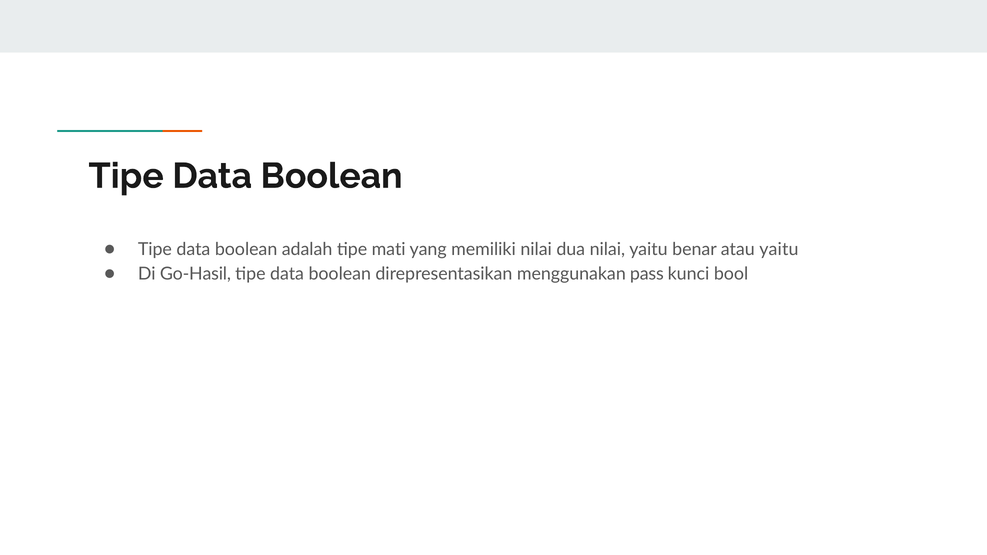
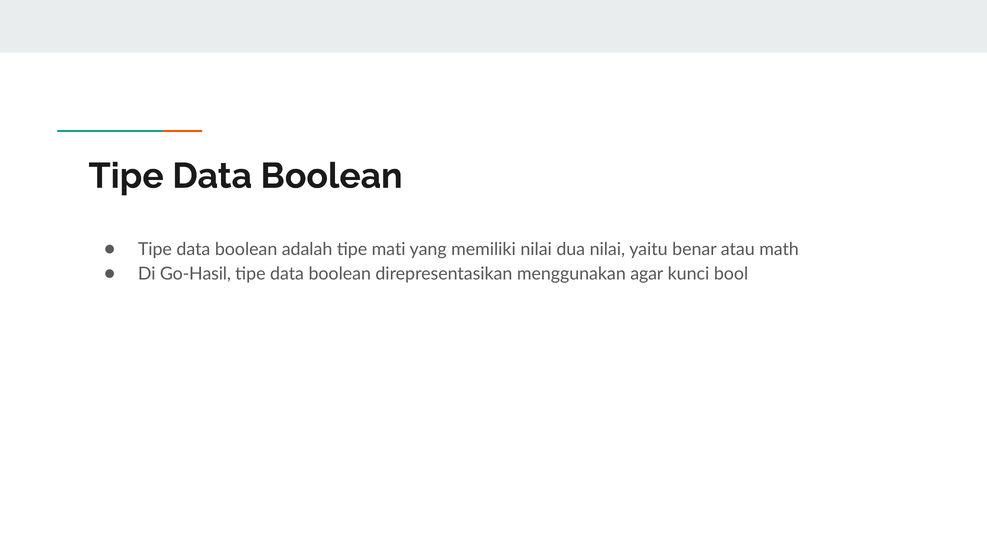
atau yaitu: yaitu -> math
pass: pass -> agar
